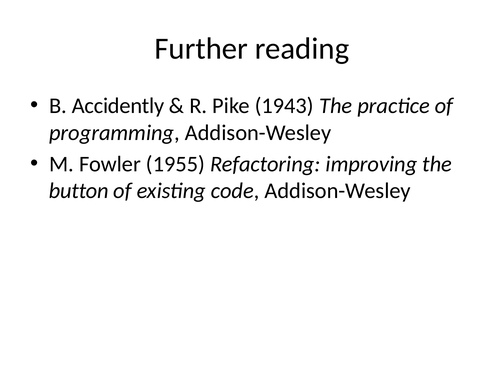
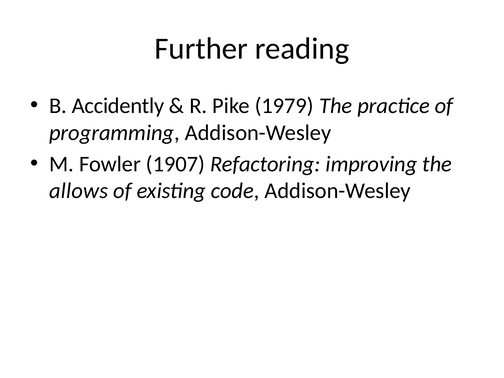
1943: 1943 -> 1979
1955: 1955 -> 1907
button: button -> allows
